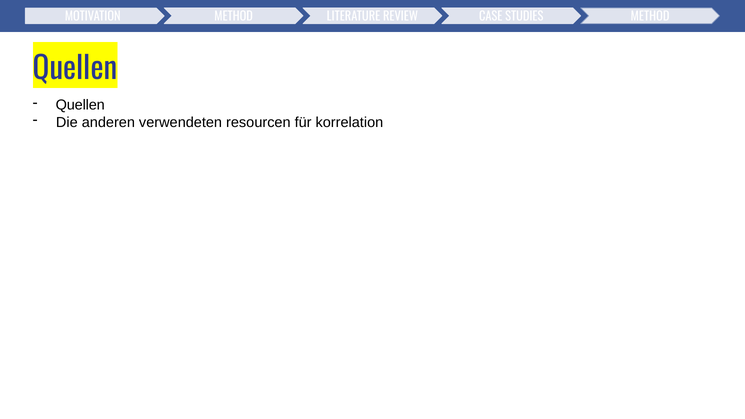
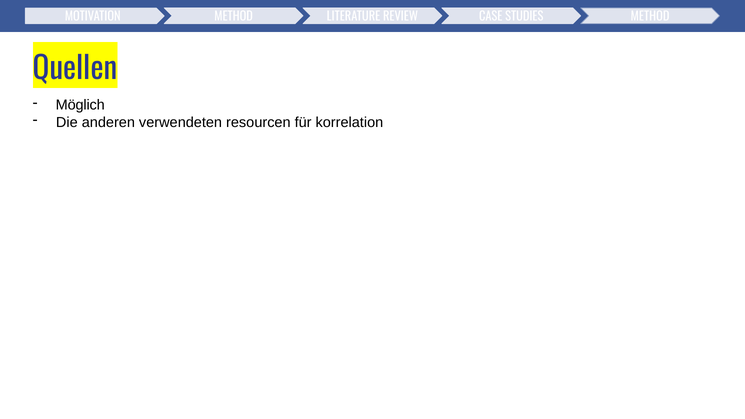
Quellen at (80, 105): Quellen -> Möglich
